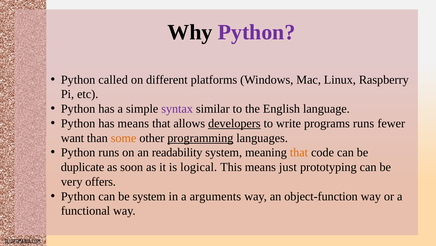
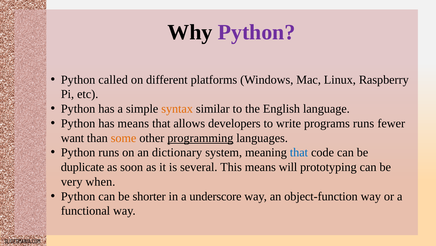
syntax colour: purple -> orange
developers underline: present -> none
readability: readability -> dictionary
that at (299, 152) colour: orange -> blue
logical: logical -> several
just: just -> will
offers: offers -> when
be system: system -> shorter
arguments: arguments -> underscore
